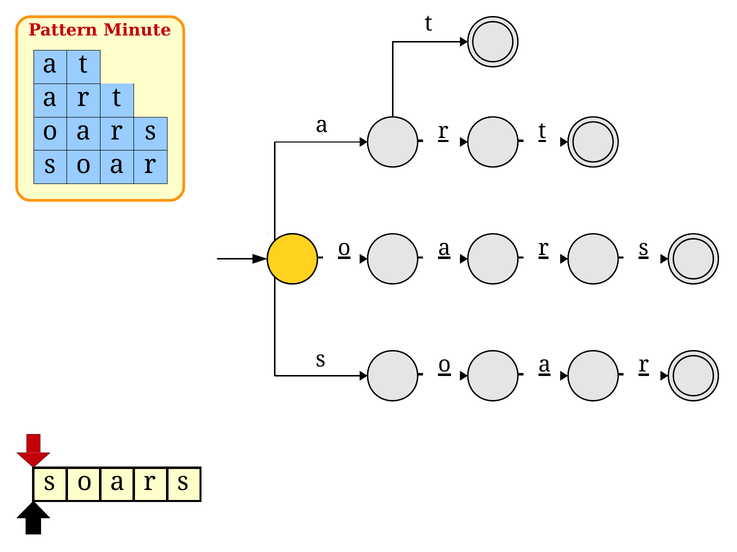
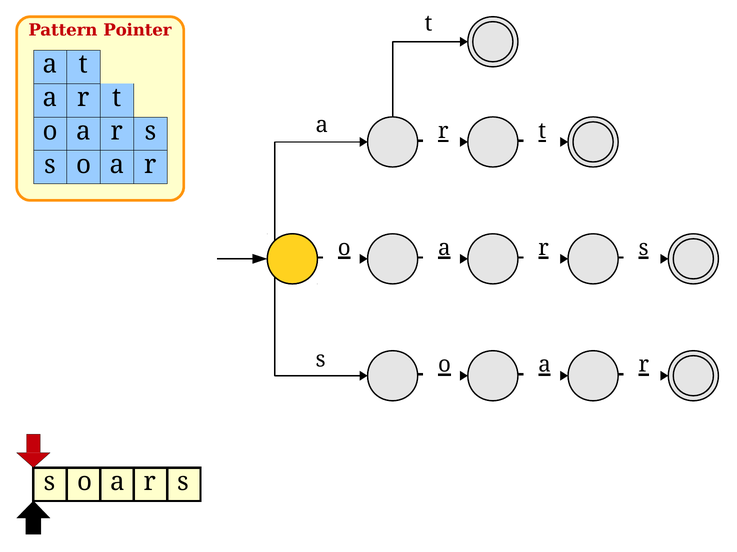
Minute: Minute -> Pointer
